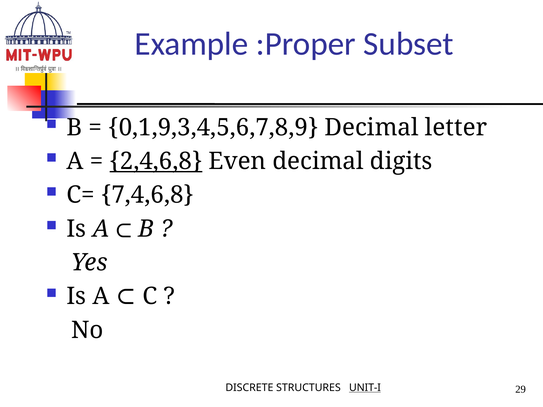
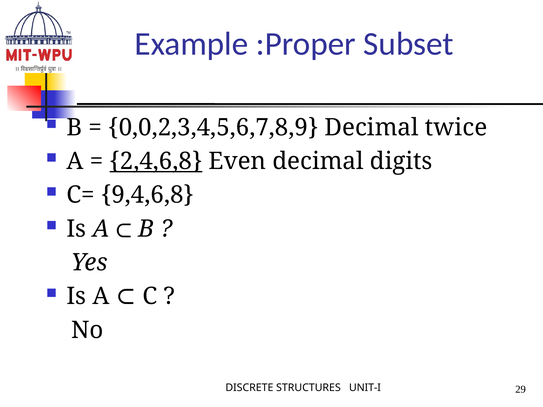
0,1,9,3,4,5,6,7,8,9: 0,1,9,3,4,5,6,7,8,9 -> 0,0,2,3,4,5,6,7,8,9
letter: letter -> twice
7,4,6,8: 7,4,6,8 -> 9,4,6,8
UNIT-I underline: present -> none
